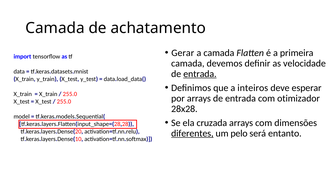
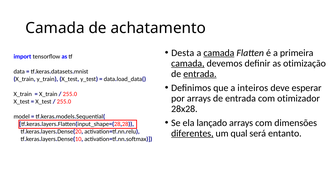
Gerar: Gerar -> Desta
camada at (219, 53) underline: none -> present
camada at (188, 63) underline: none -> present
velocidade: velocidade -> otimização
cruzada: cruzada -> lançado
pelo: pelo -> qual
